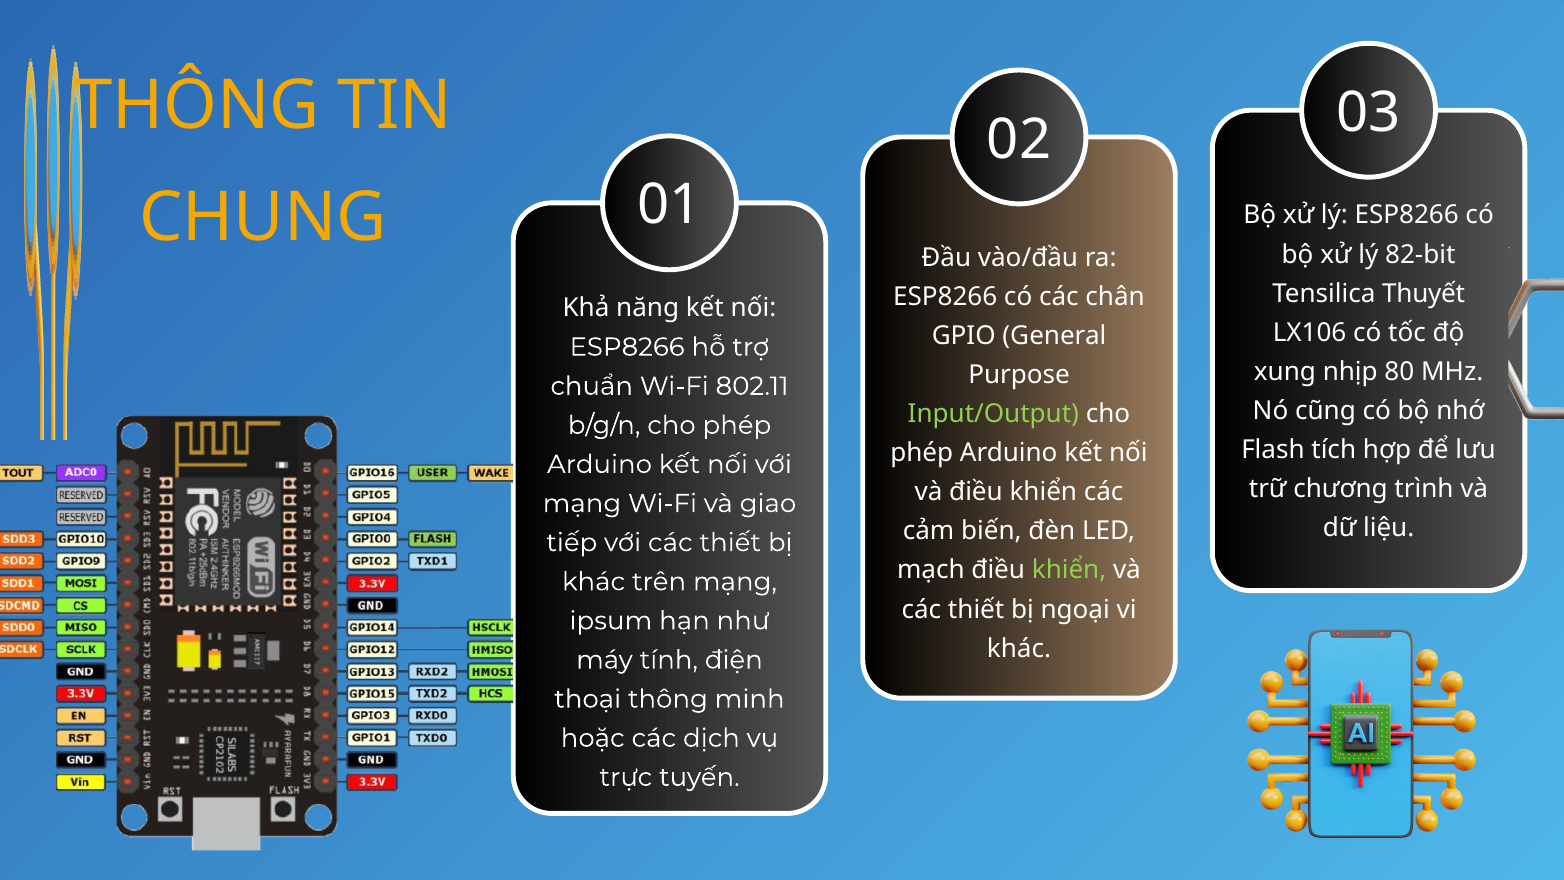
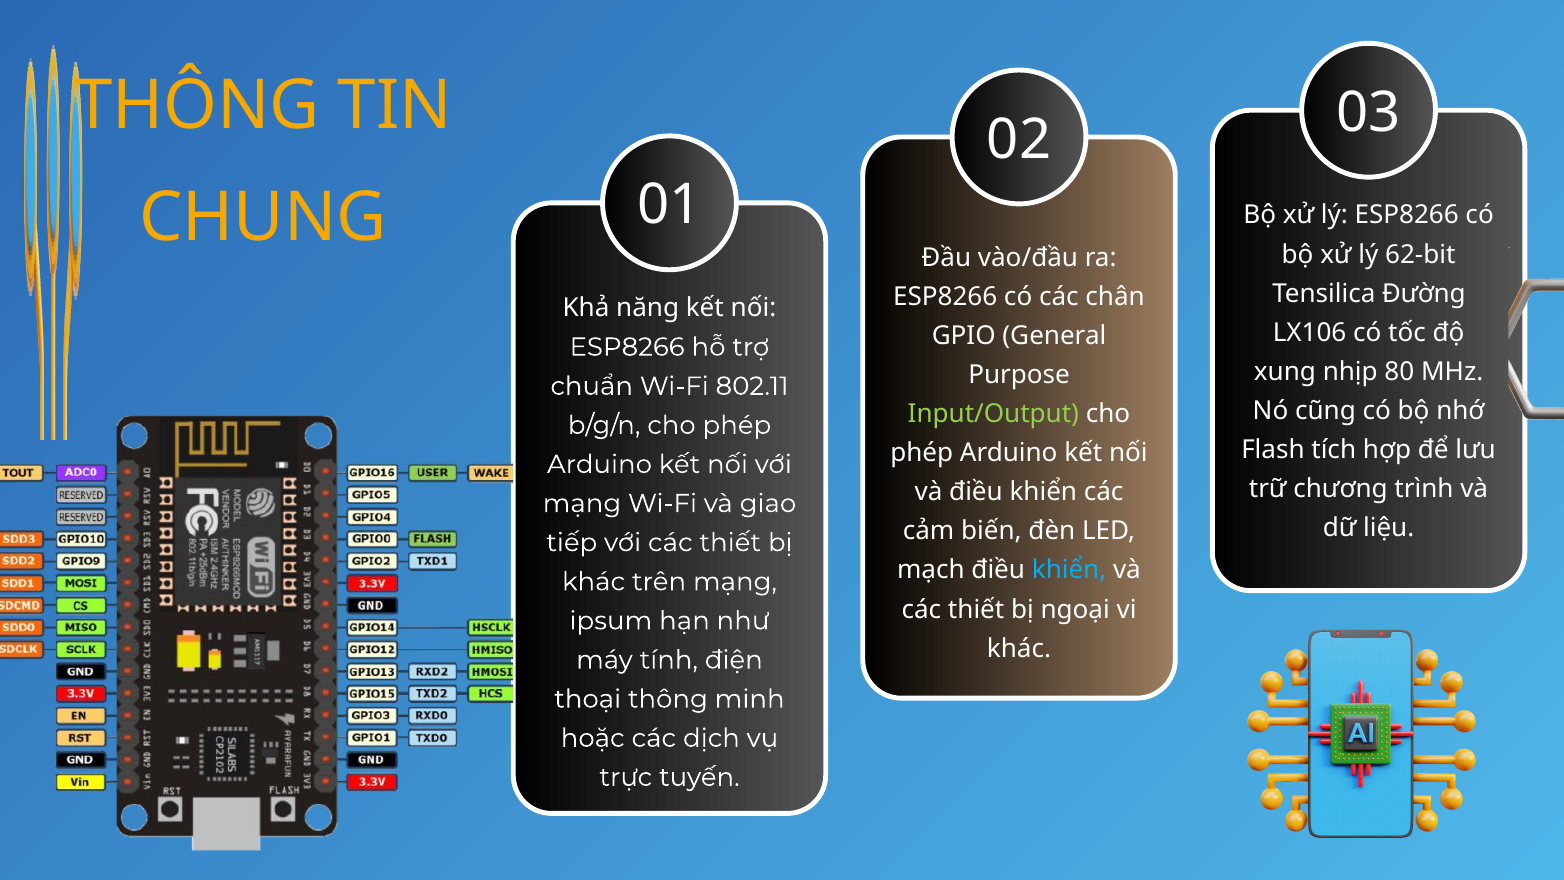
82-bit: 82-bit -> 62-bit
Thuyết: Thuyết -> Đường
khiển at (1069, 570) colour: light green -> light blue
